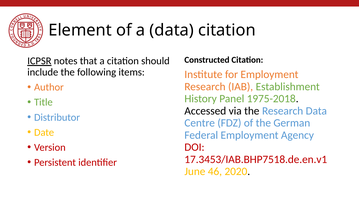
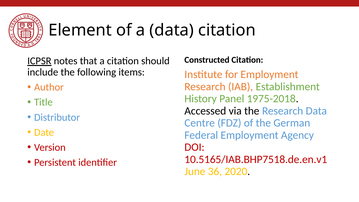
17.3453/IAB.BHP7518.de.en.v1: 17.3453/IAB.BHP7518.de.en.v1 -> 10.5165/IAB.BHP7518.de.en.v1
46: 46 -> 36
